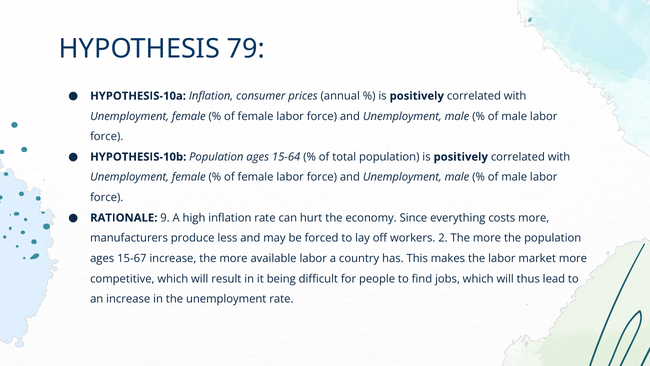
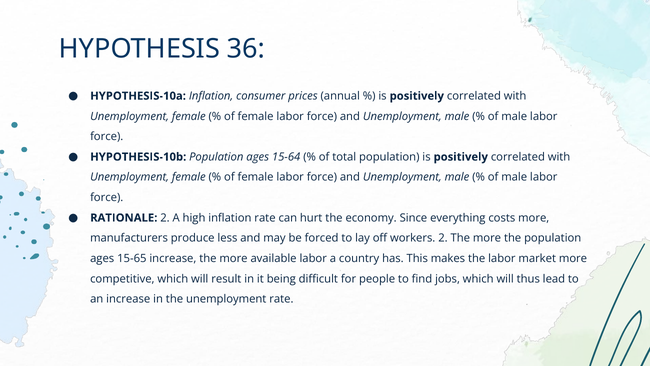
79: 79 -> 36
RATIONALE 9: 9 -> 2
15-67: 15-67 -> 15-65
